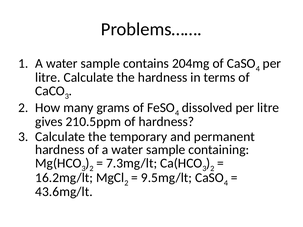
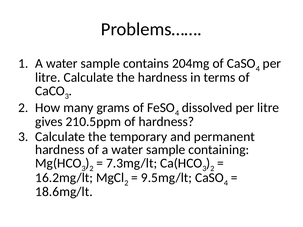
43.6mg/lt: 43.6mg/lt -> 18.6mg/lt
